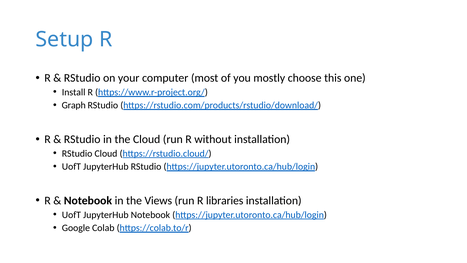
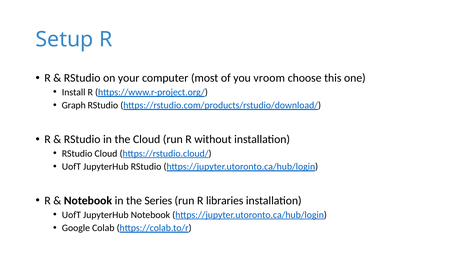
mostly: mostly -> vroom
Views: Views -> Series
